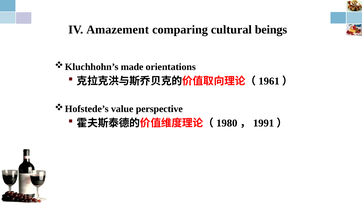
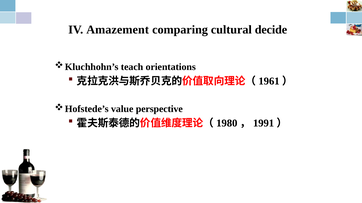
beings: beings -> decide
made: made -> teach
